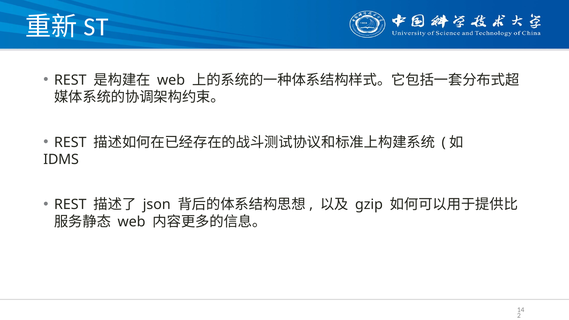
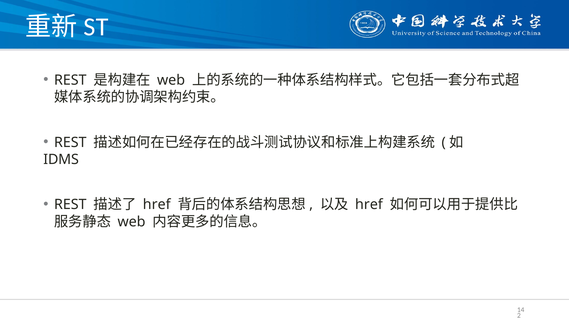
json at (157, 205): json -> href
gzip at (369, 205): gzip -> href
